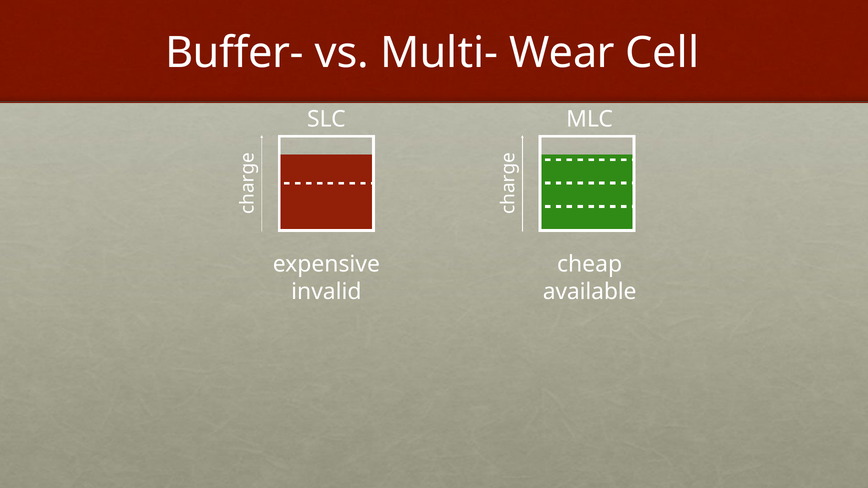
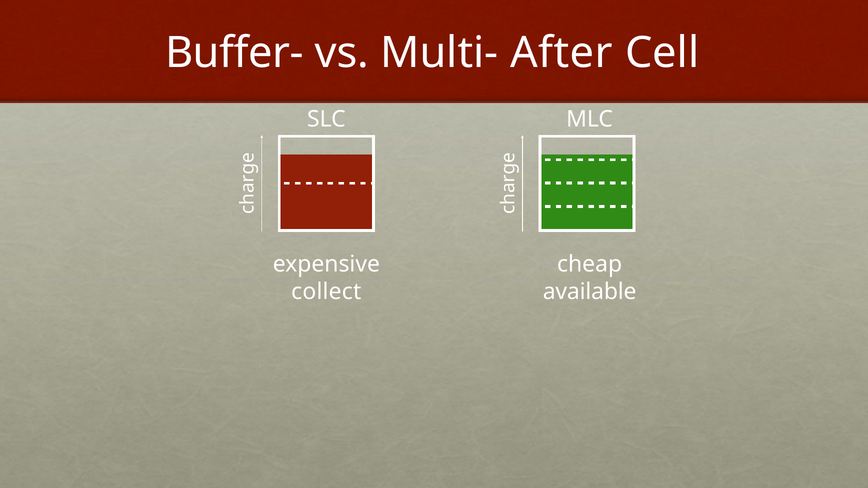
Wear: Wear -> After
invalid: invalid -> collect
